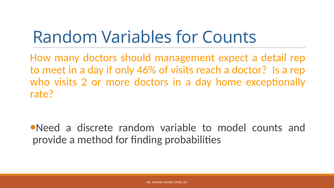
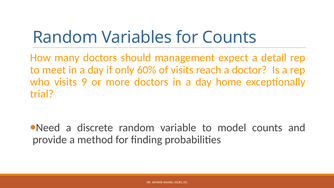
46%: 46% -> 60%
2: 2 -> 9
rate: rate -> trial
